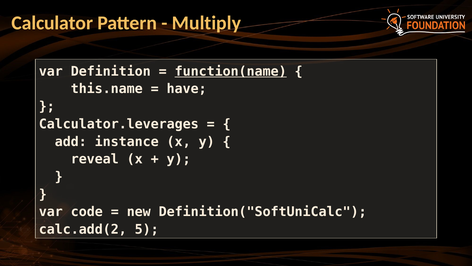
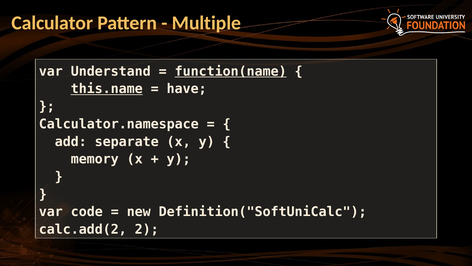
Multiply: Multiply -> Multiple
Definition: Definition -> Understand
this.name underline: none -> present
Calculator.leverages: Calculator.leverages -> Calculator.namespace
instance: instance -> separate
reveal: reveal -> memory
5: 5 -> 2
